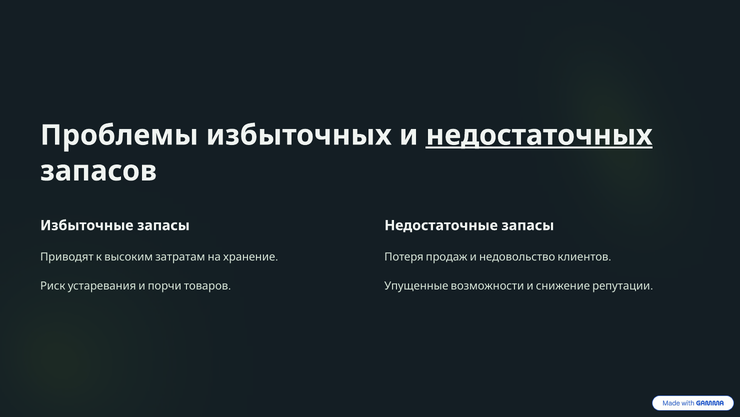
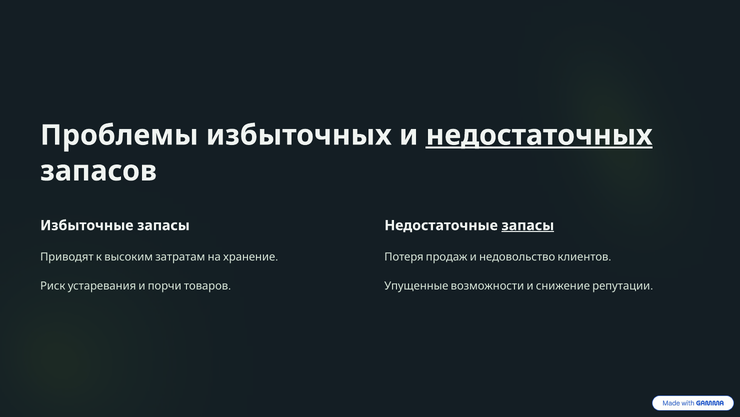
запасы at (528, 225) underline: none -> present
